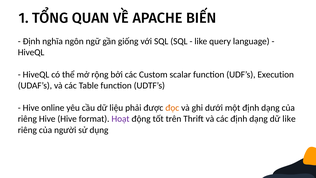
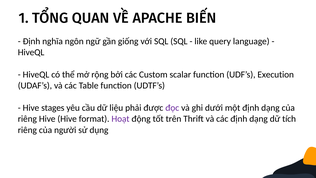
online: online -> stages
đọc colour: orange -> purple
dữ like: like -> tích
